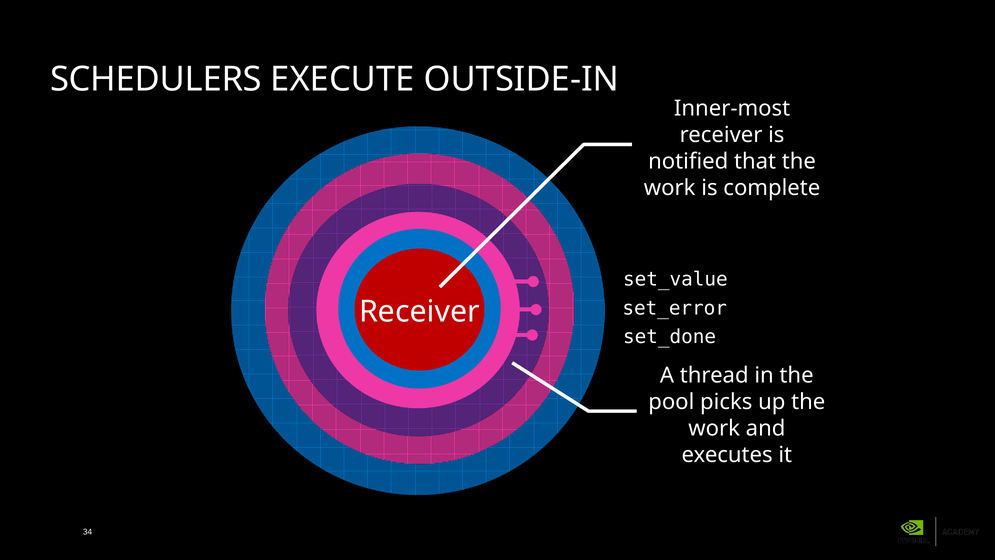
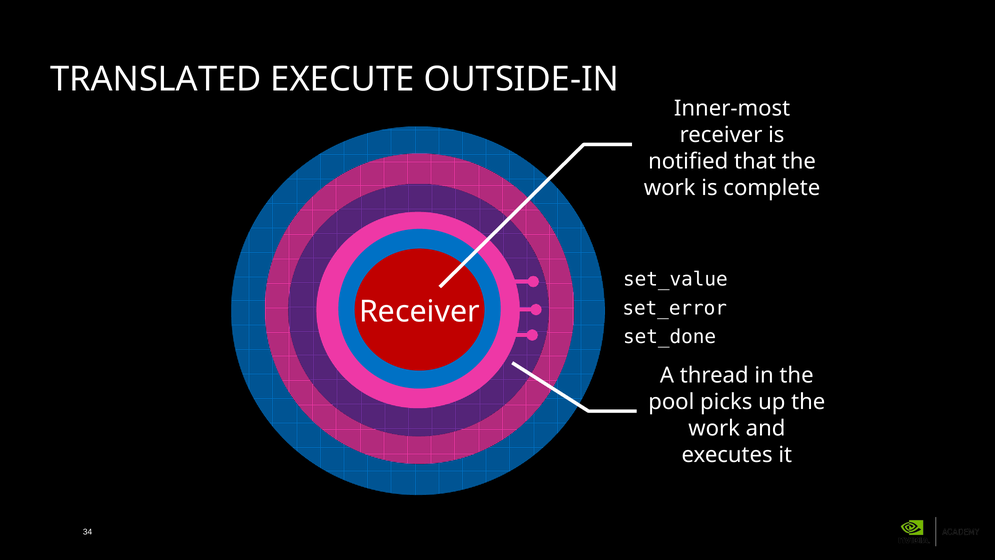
SCHEDULERS: SCHEDULERS -> TRANSLATED
